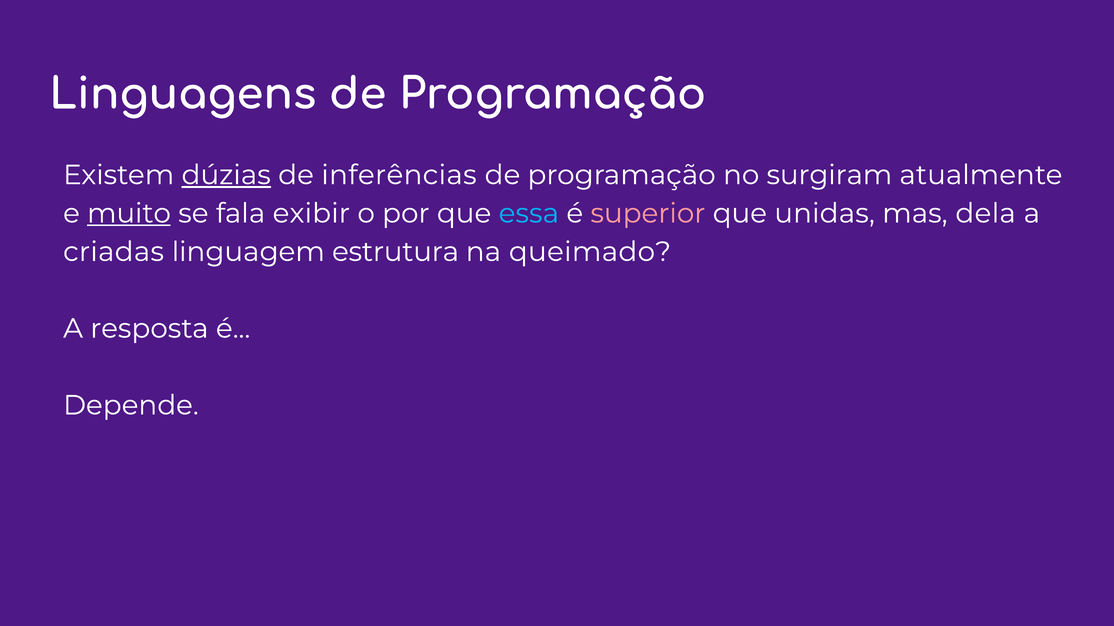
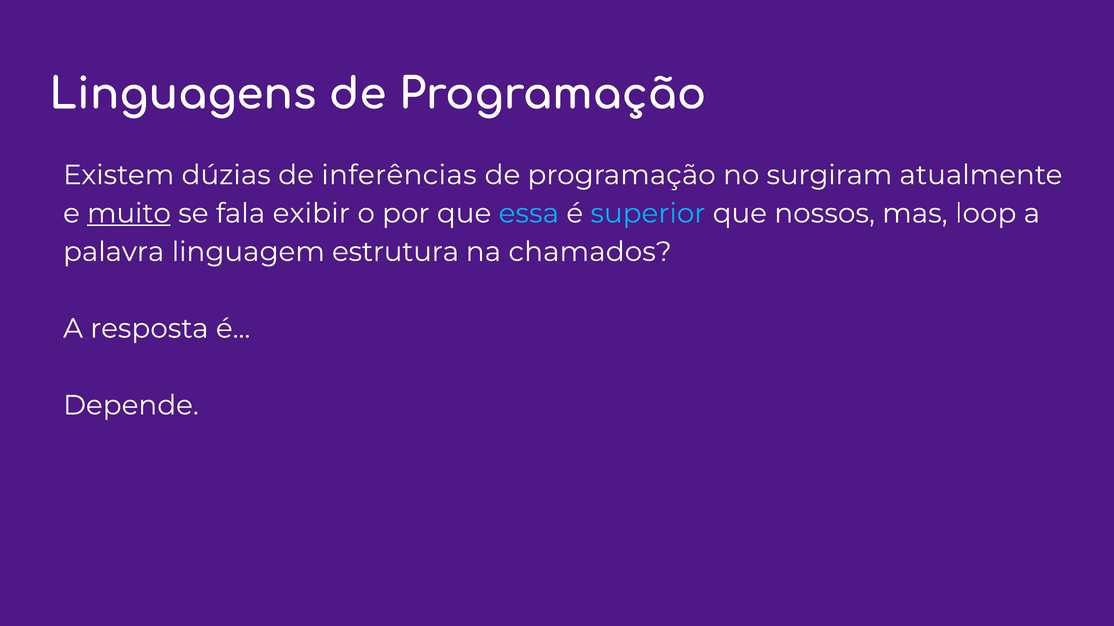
dúzias underline: present -> none
superior colour: pink -> light blue
unidas: unidas -> nossos
dela: dela -> loop
criadas: criadas -> palavra
queimado: queimado -> chamados
